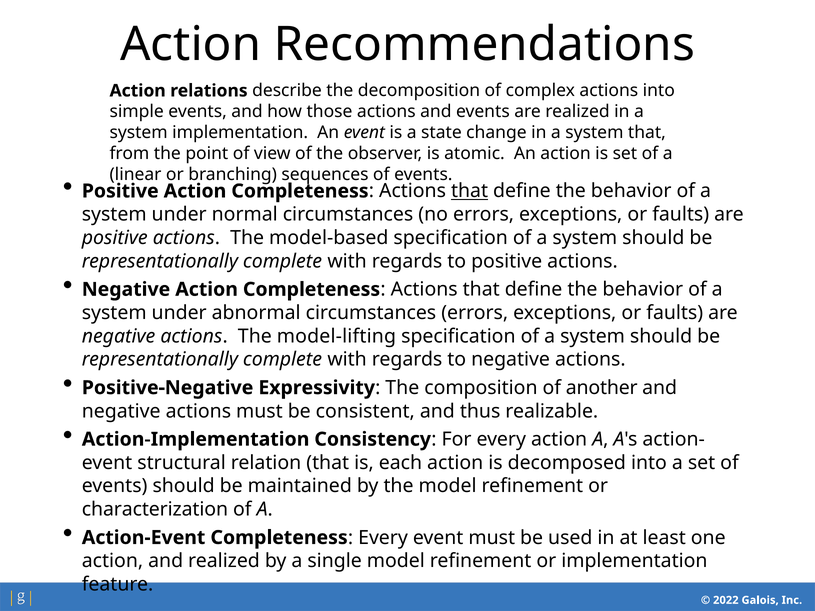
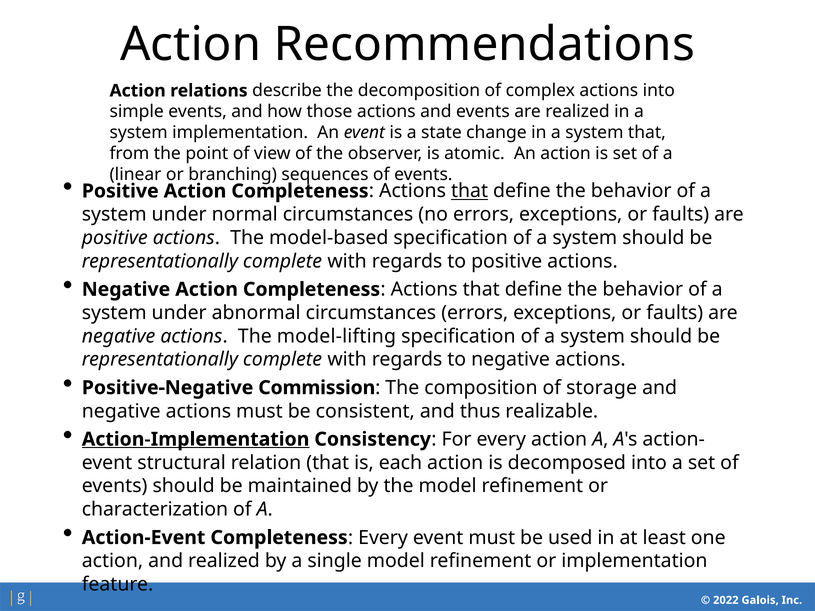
Expressivity: Expressivity -> Commission
another: another -> storage
Action-Implementation underline: none -> present
